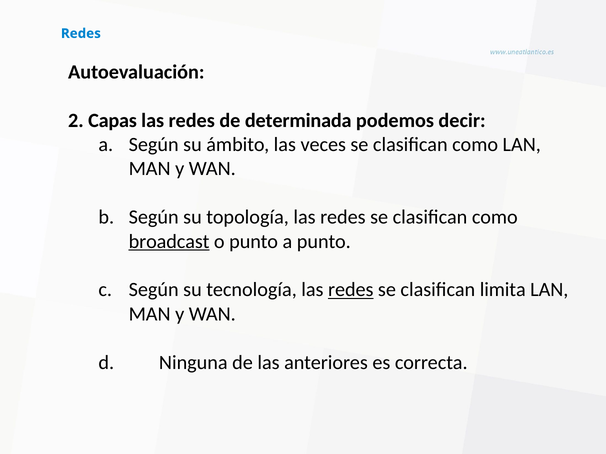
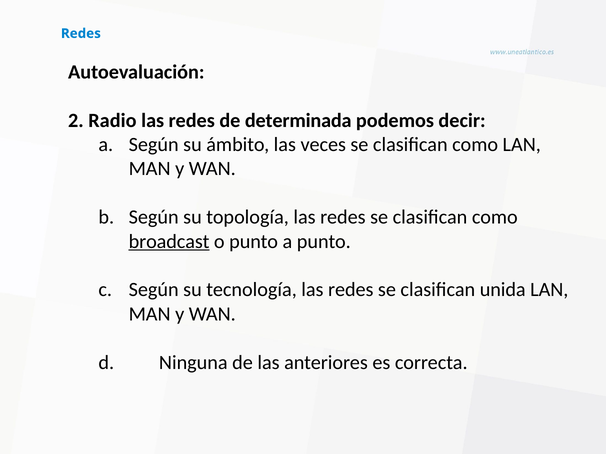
Capas: Capas -> Radio
redes at (351, 290) underline: present -> none
limita: limita -> unida
